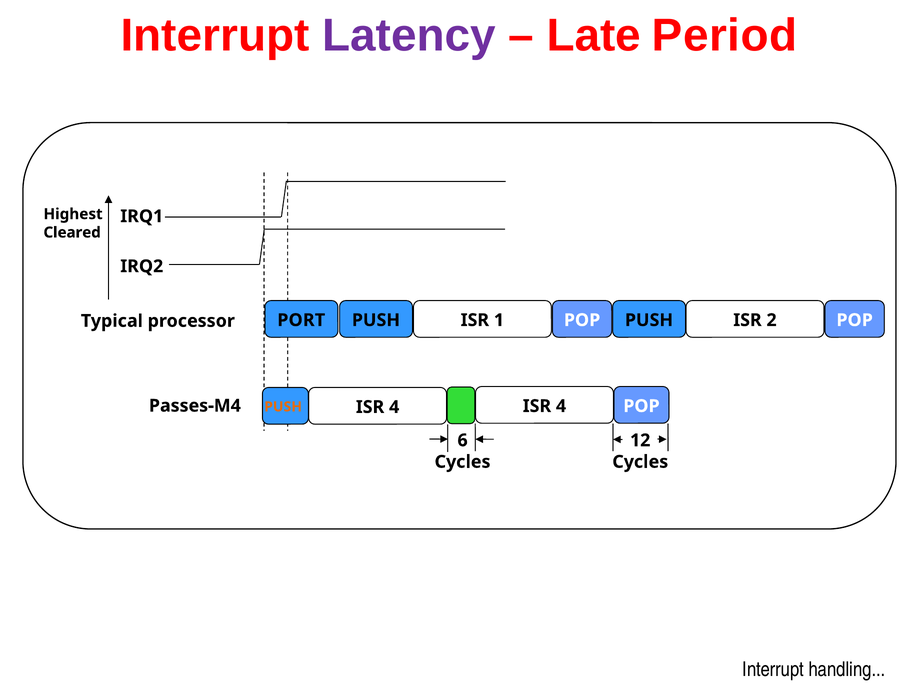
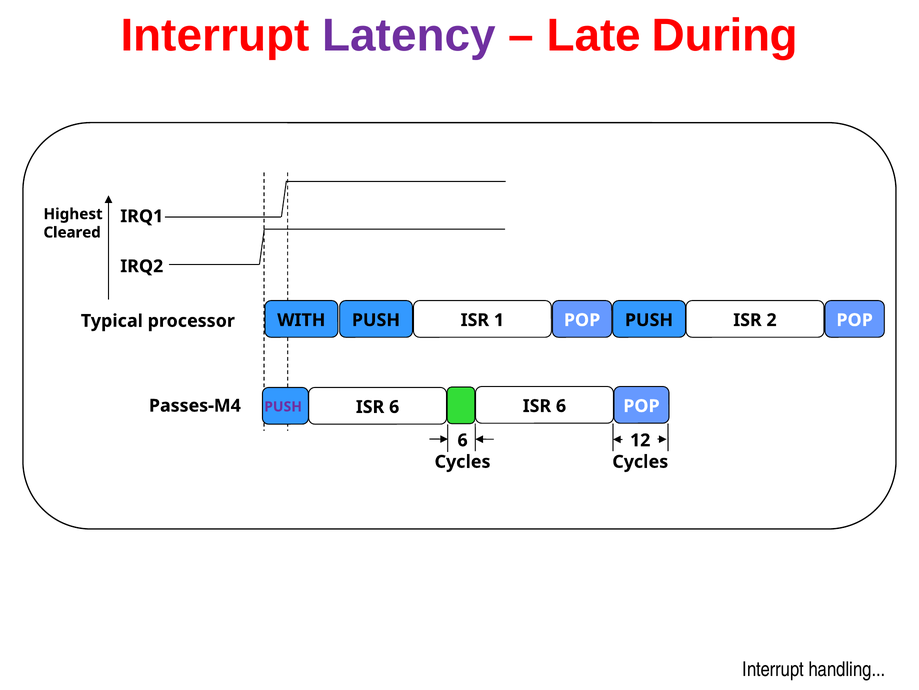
Period: Period -> During
PORT: PORT -> WITH
4 at (561, 406): 4 -> 6
4 at (394, 407): 4 -> 6
PUSH at (283, 406) colour: orange -> purple
